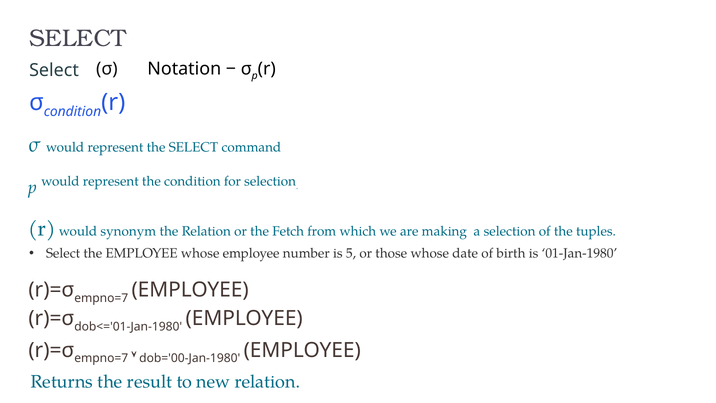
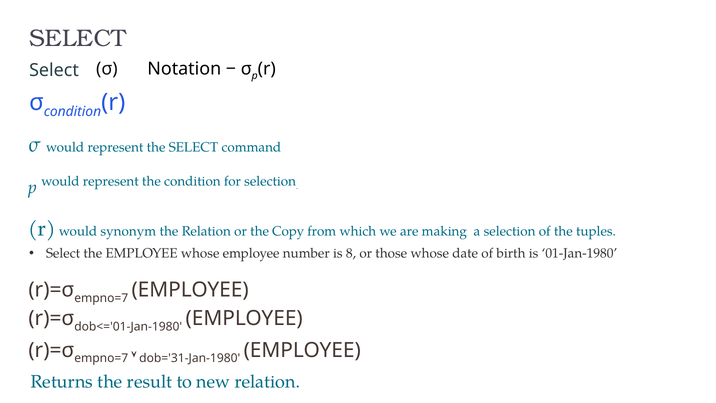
Fetch: Fetch -> Copy
5: 5 -> 8
dob='00-Jan-1980: dob='00-Jan-1980 -> dob='31-Jan-1980
